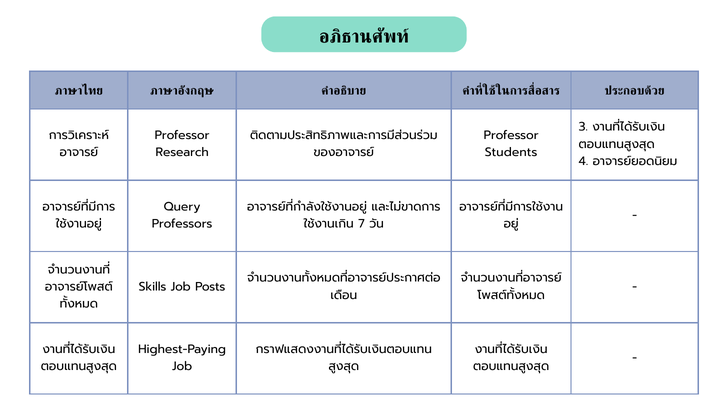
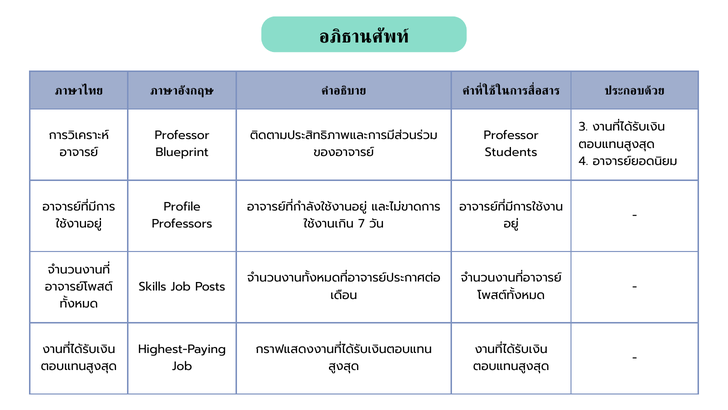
Research: Research -> Blueprint
Query: Query -> Profile
